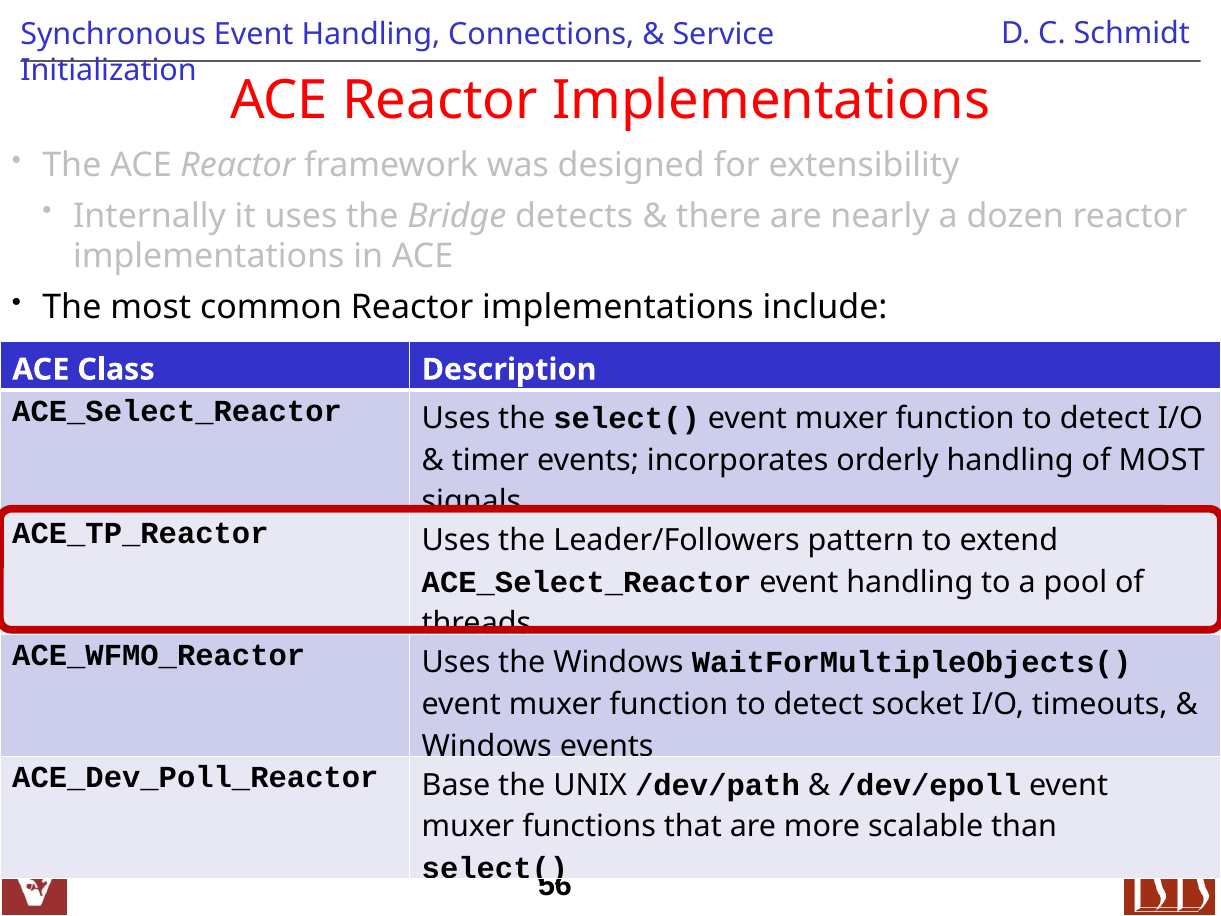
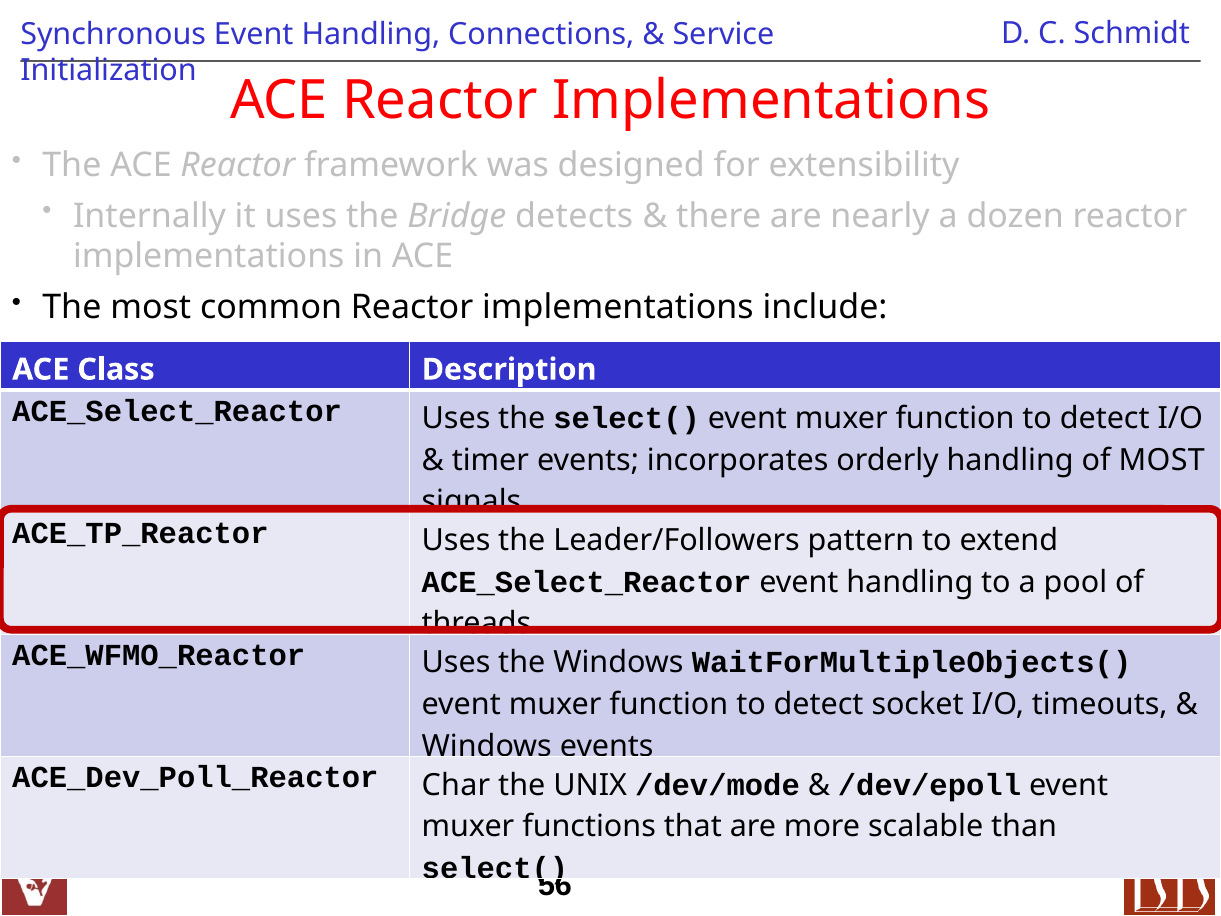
Base: Base -> Char
/dev/path: /dev/path -> /dev/mode
